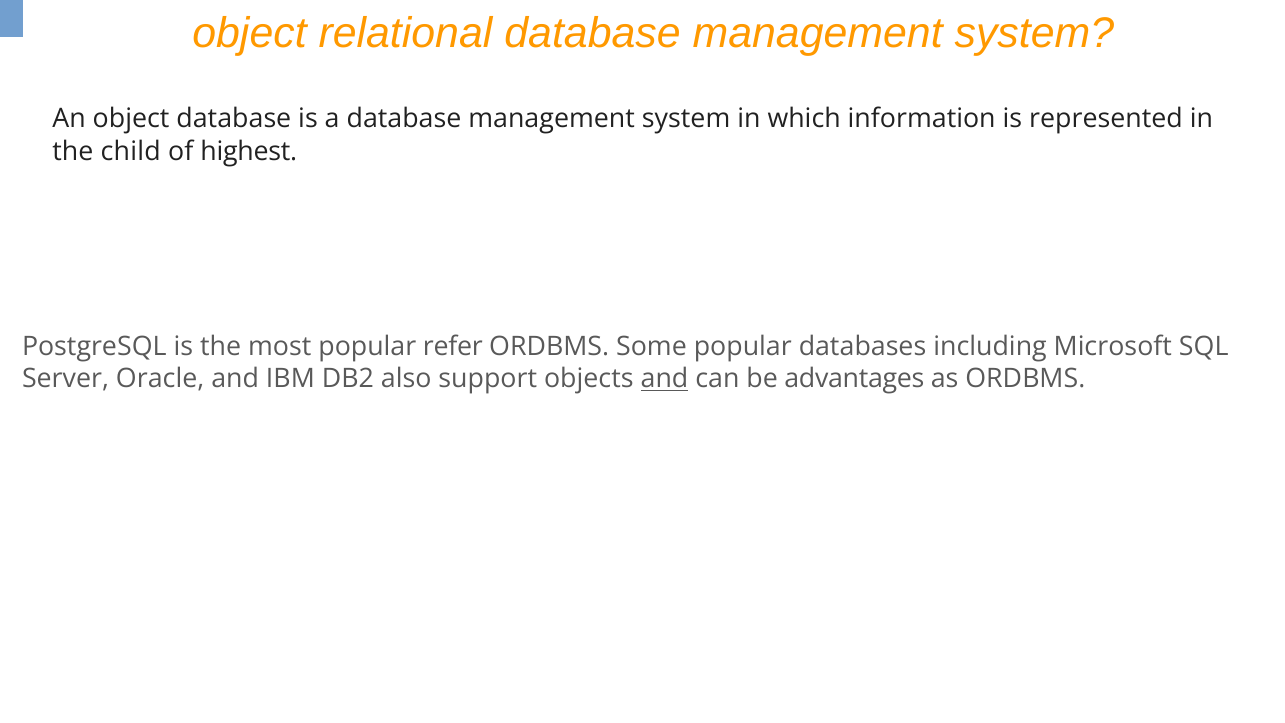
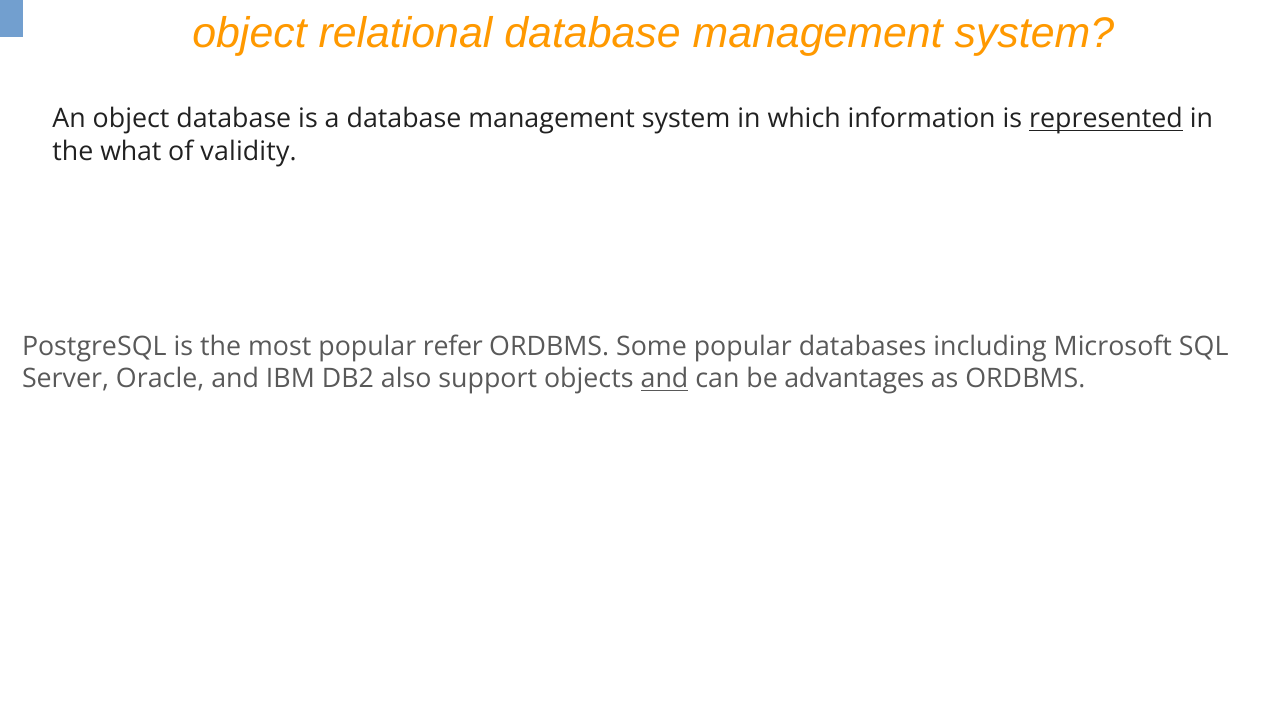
represented underline: none -> present
child: child -> what
highest: highest -> validity
